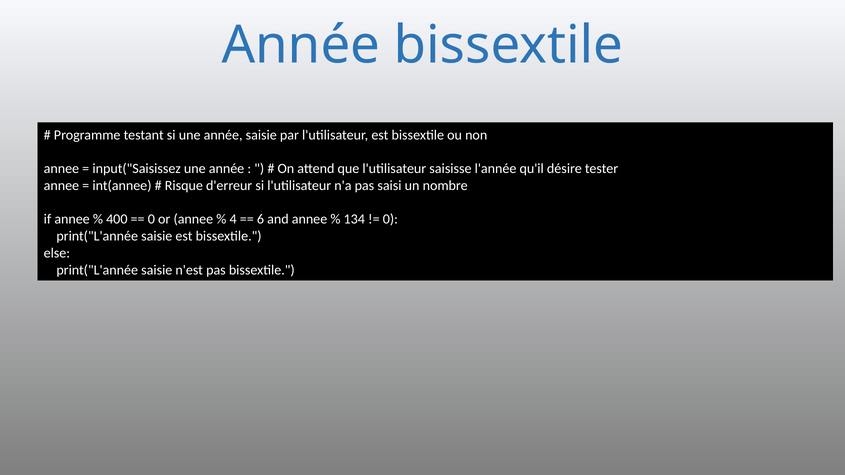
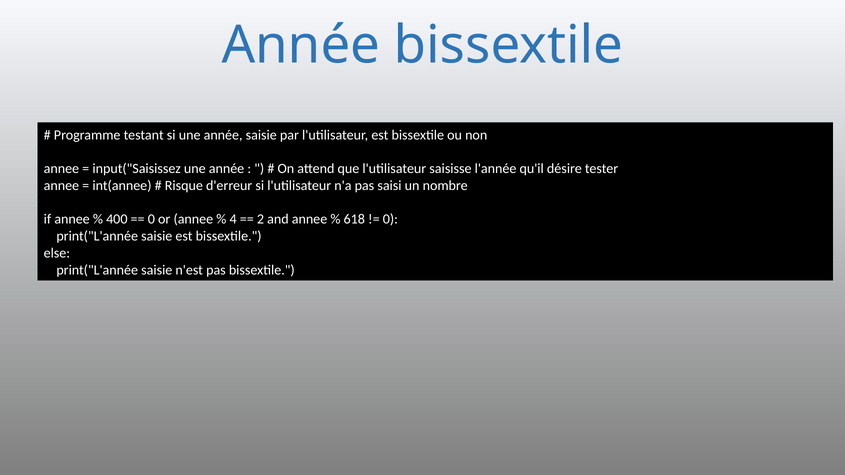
6: 6 -> 2
134: 134 -> 618
